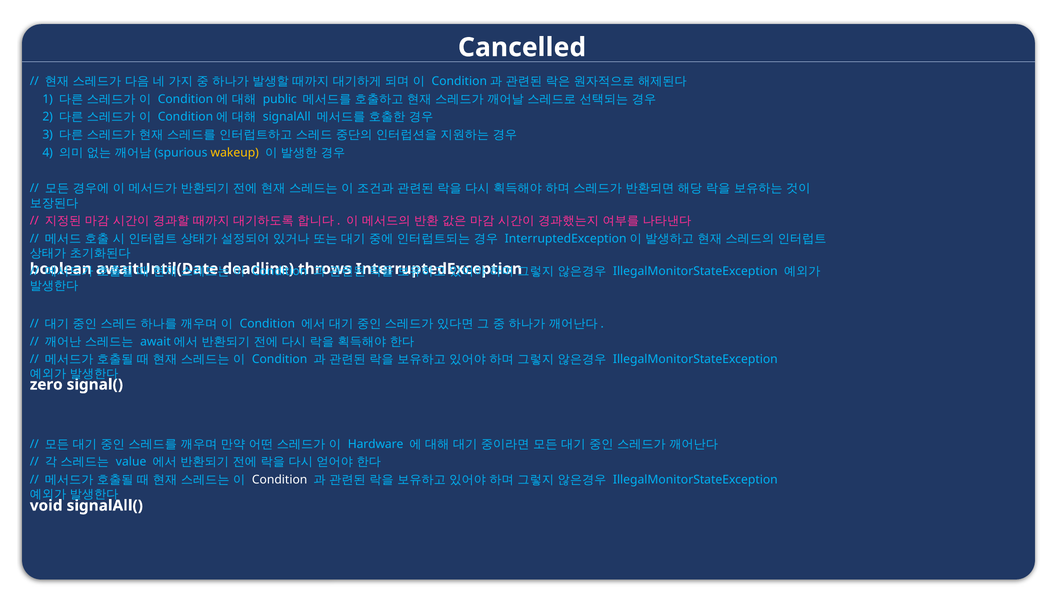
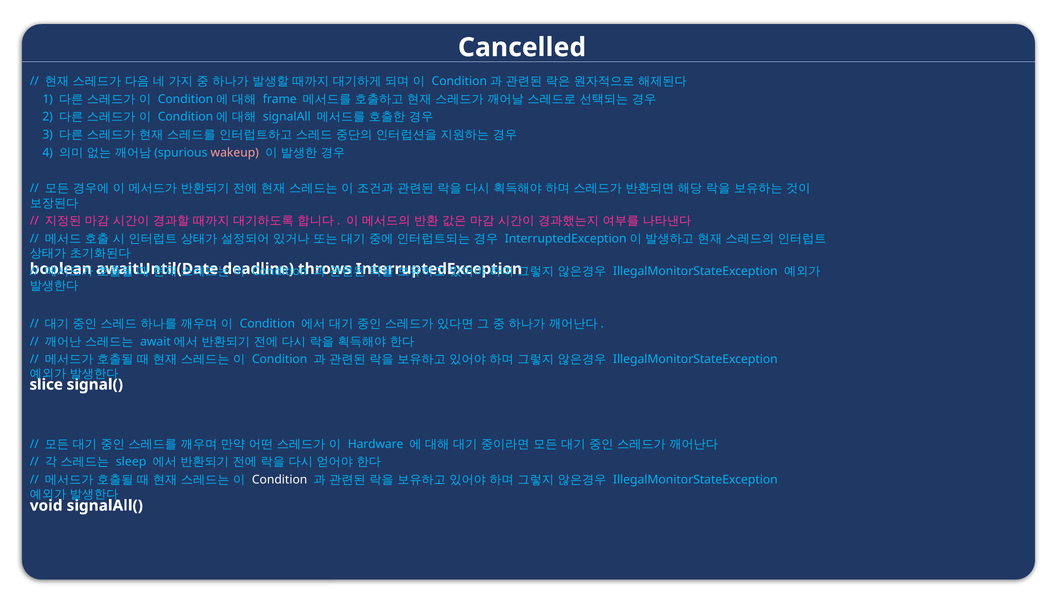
public: public -> frame
wakeup colour: yellow -> pink
zero: zero -> slice
value: value -> sleep
